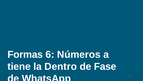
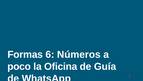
tiene: tiene -> poco
Dentro: Dentro -> Oficina
Fase: Fase -> Guía
